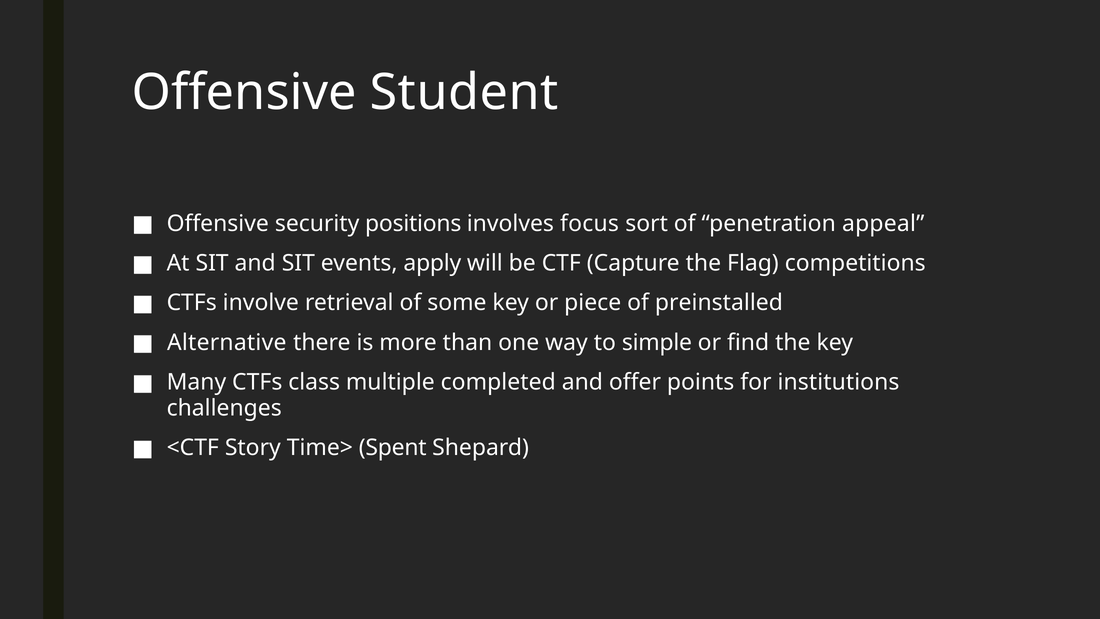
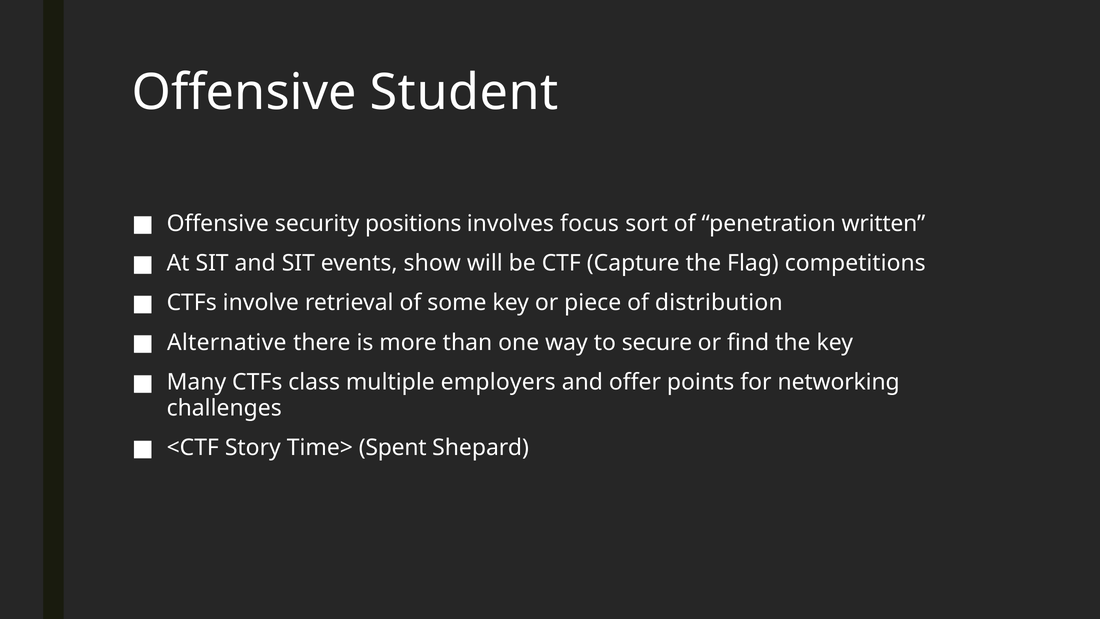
appeal: appeal -> written
apply: apply -> show
preinstalled: preinstalled -> distribution
simple: simple -> secure
completed: completed -> employers
institutions: institutions -> networking
